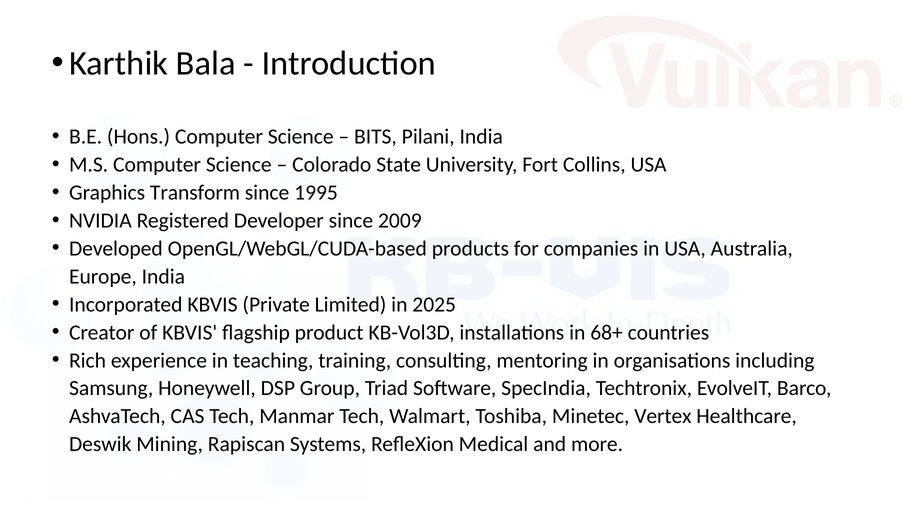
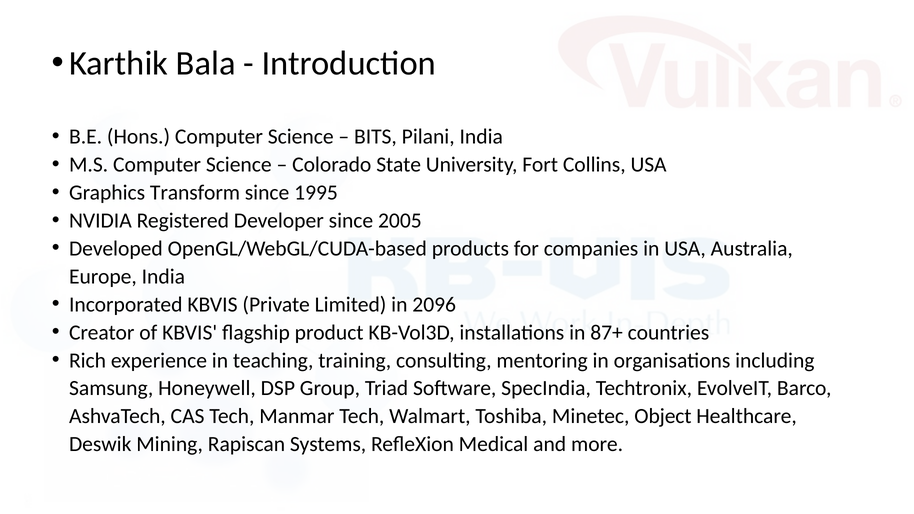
2009: 2009 -> 2005
2025: 2025 -> 2096
68+: 68+ -> 87+
Vertex: Vertex -> Object
